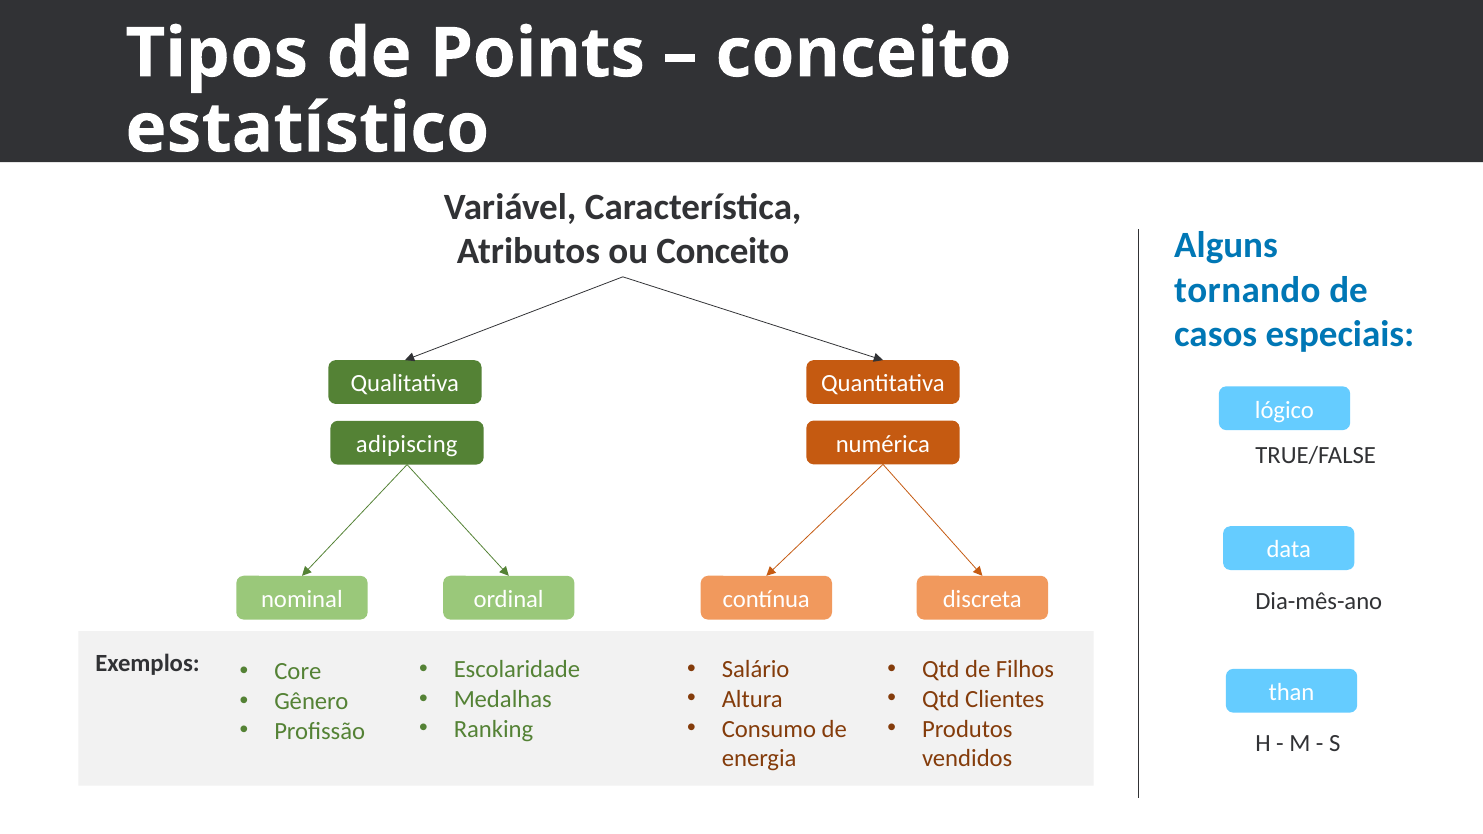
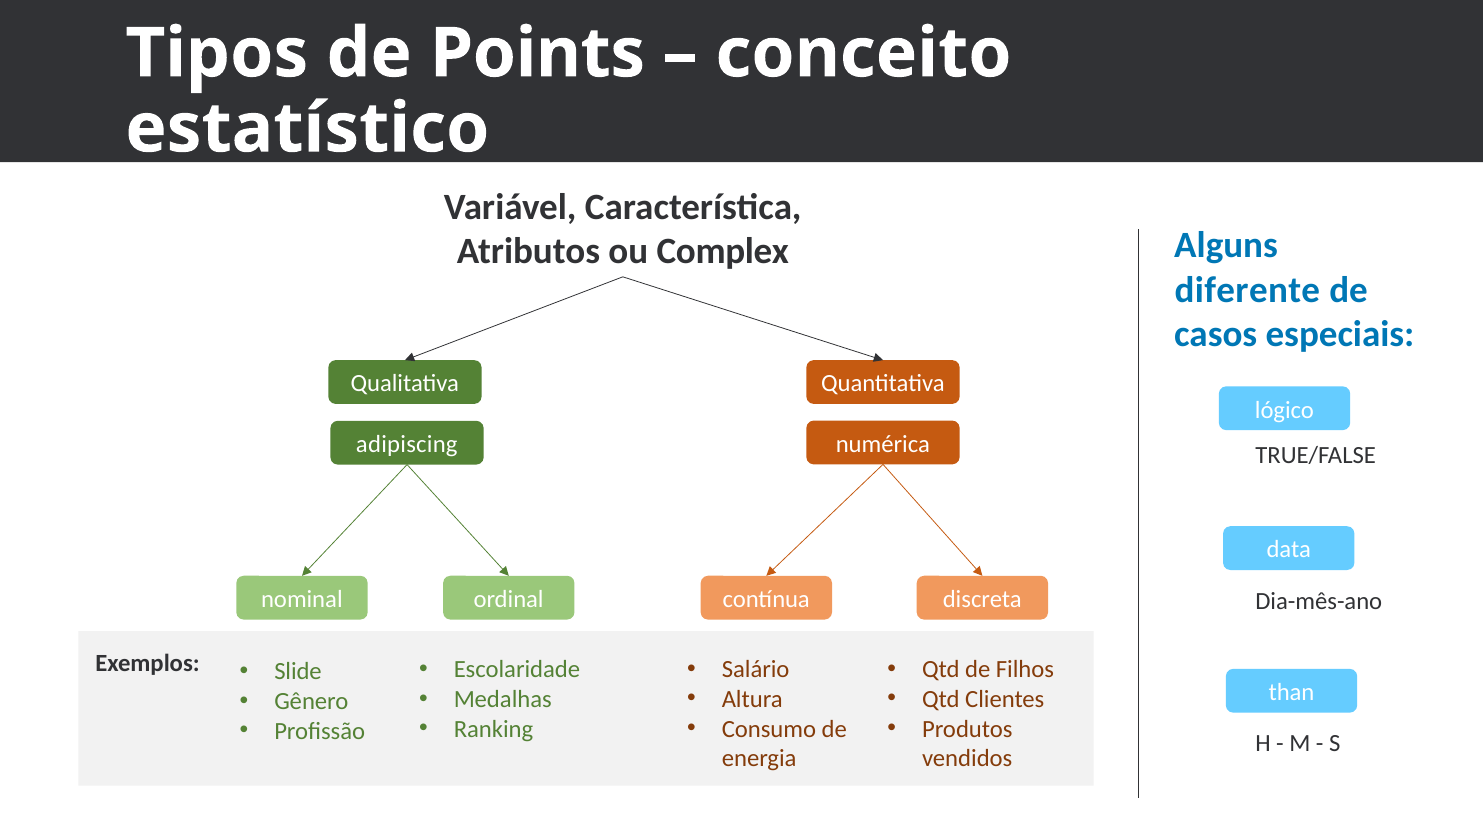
ou Conceito: Conceito -> Complex
tornando: tornando -> diferente
Core: Core -> Slide
